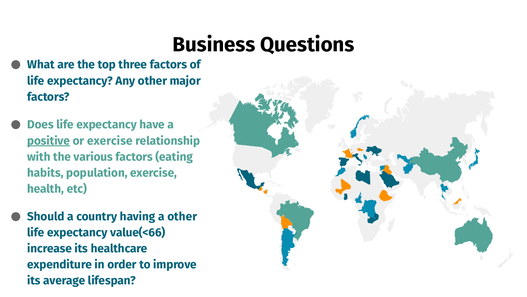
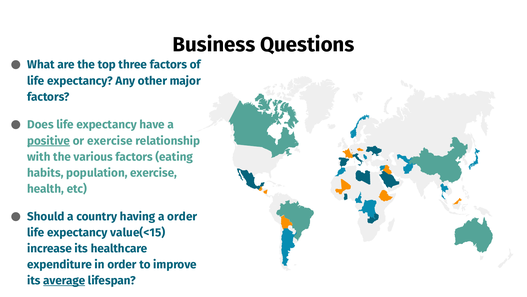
a other: other -> order
value(<66: value(<66 -> value(<15
average underline: none -> present
